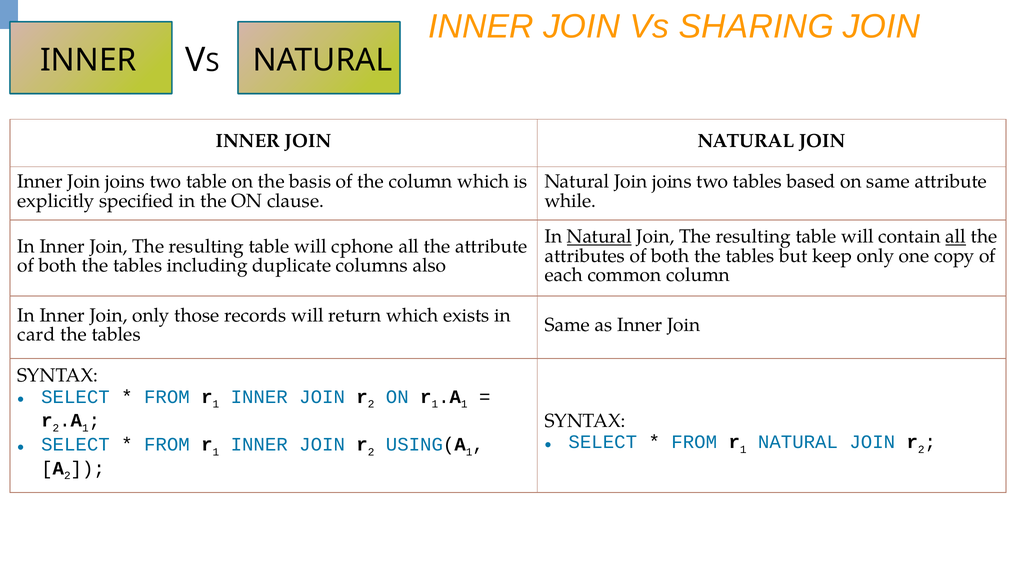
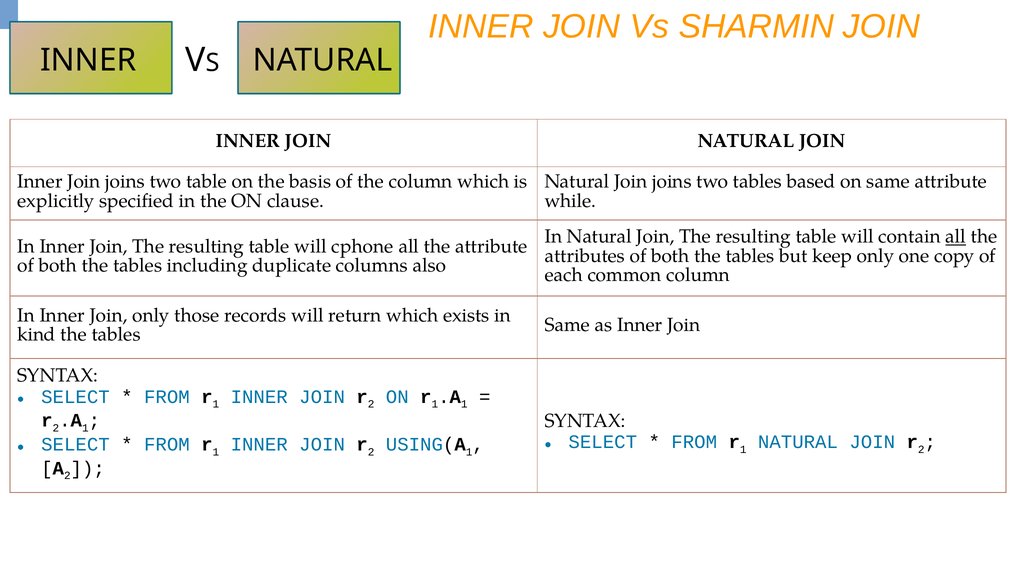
SHARING: SHARING -> SHARMIN
Natural at (599, 237) underline: present -> none
card: card -> kind
